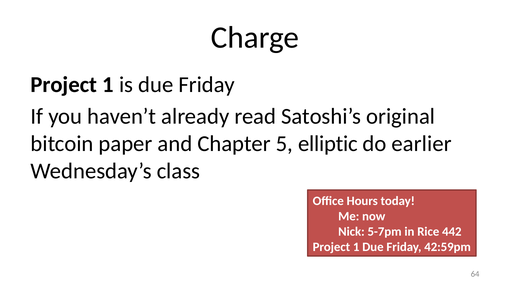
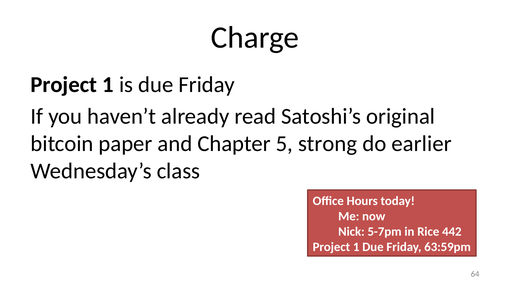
elliptic: elliptic -> strong
42:59pm: 42:59pm -> 63:59pm
